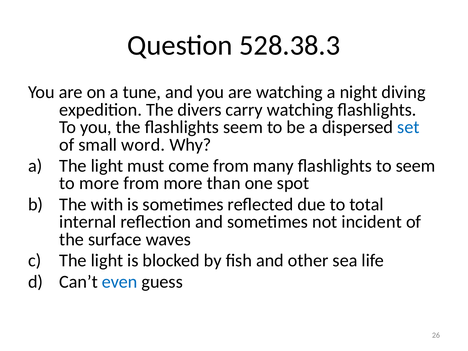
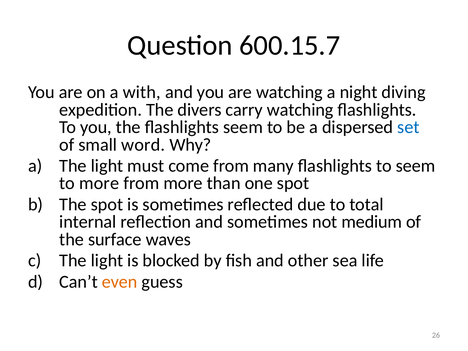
528.38.3: 528.38.3 -> 600.15.7
tune: tune -> with
The with: with -> spot
incident: incident -> medium
even colour: blue -> orange
